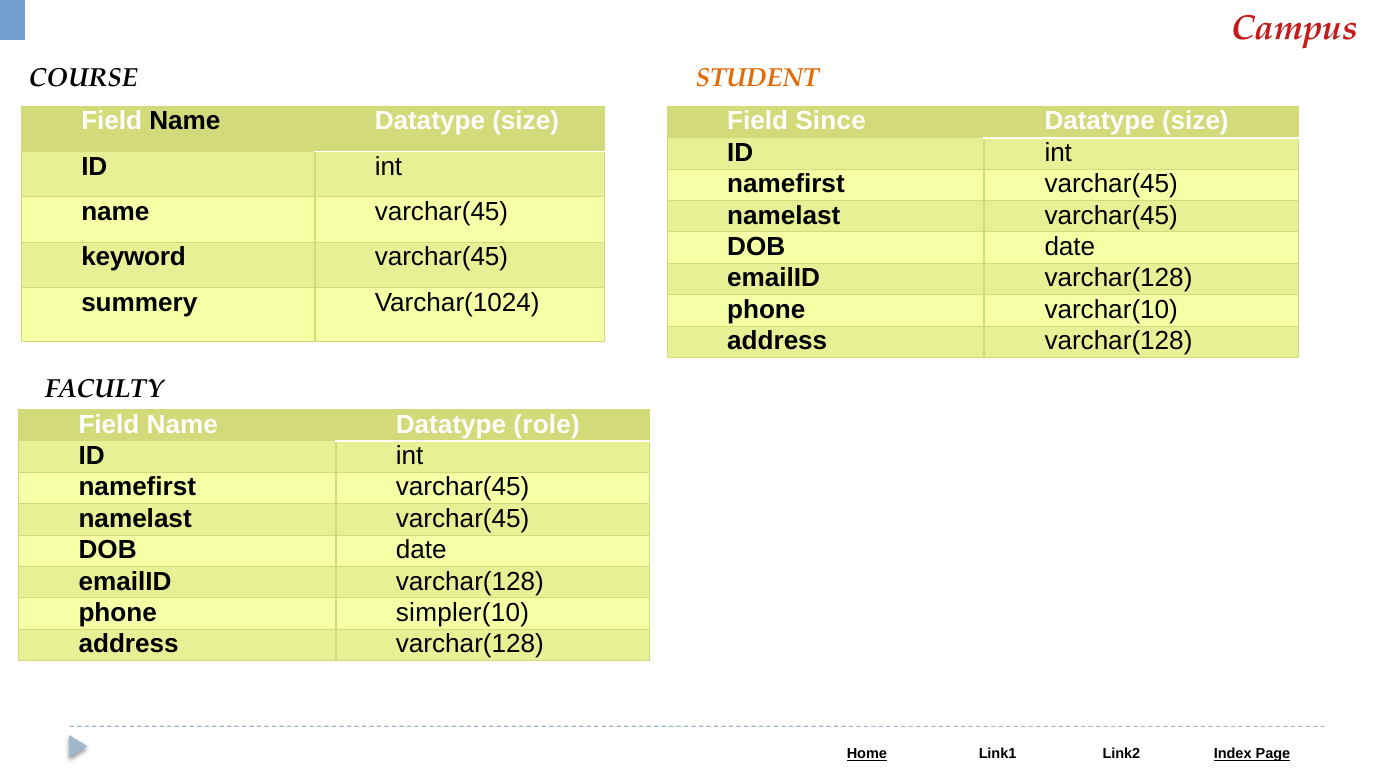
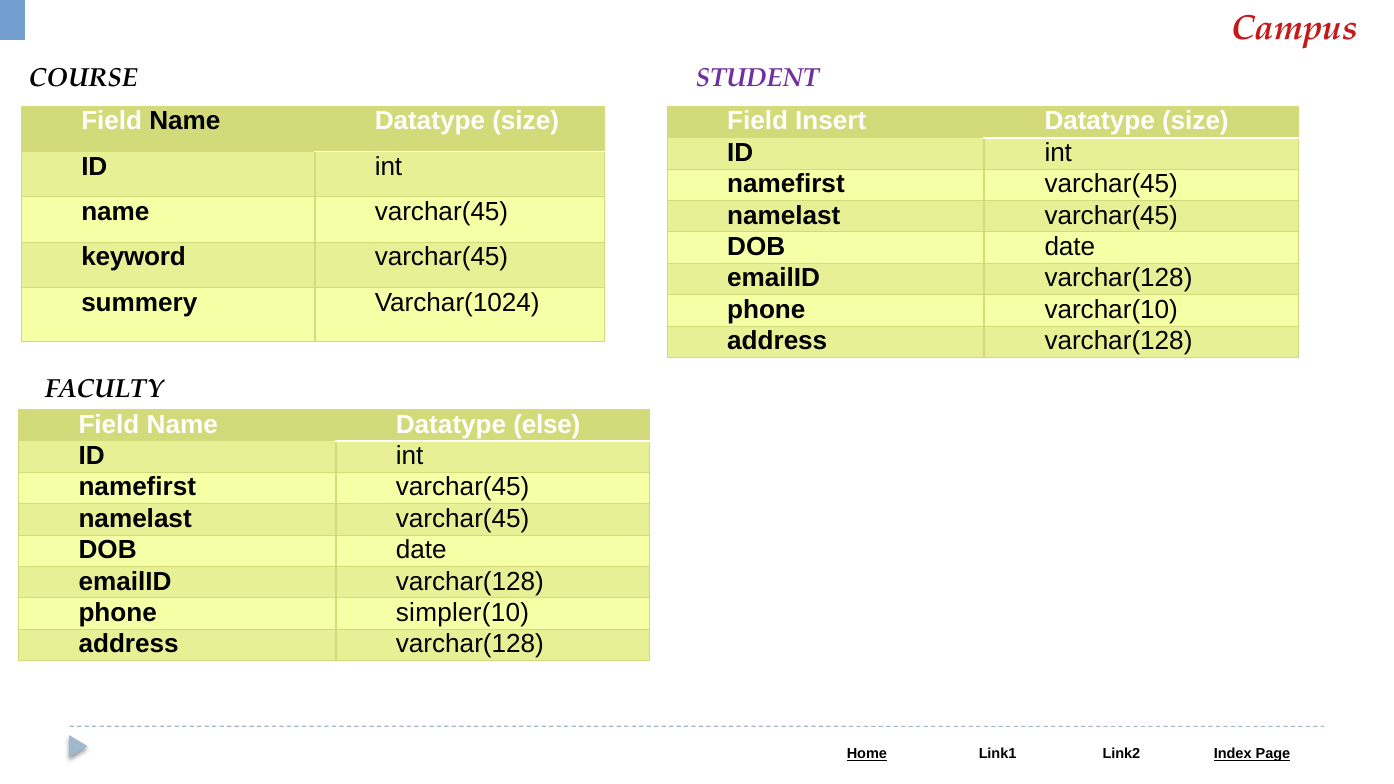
STUDENT colour: orange -> purple
Since: Since -> Insert
role: role -> else
